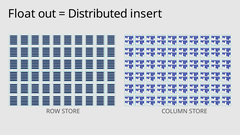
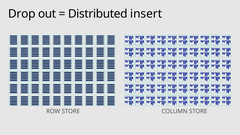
Float: Float -> Drop
